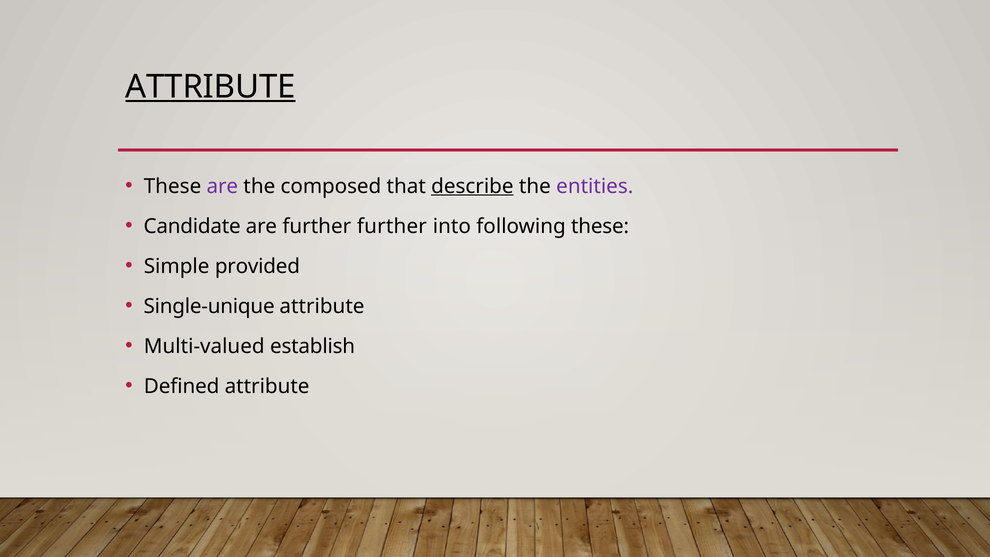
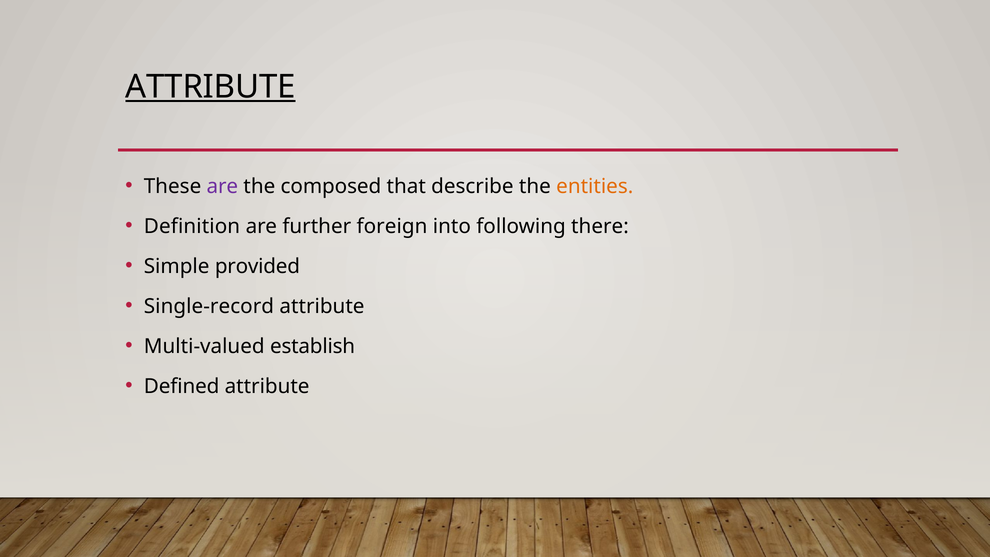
describe underline: present -> none
entities colour: purple -> orange
Candidate: Candidate -> Definition
further further: further -> foreign
following these: these -> there
Single-unique: Single-unique -> Single-record
